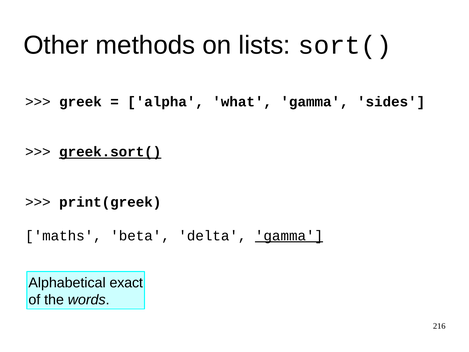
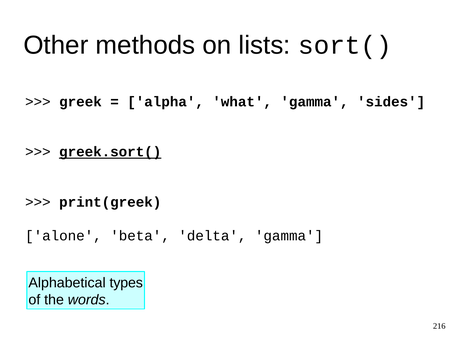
maths: maths -> alone
gamma at (289, 236) underline: present -> none
exact: exact -> types
